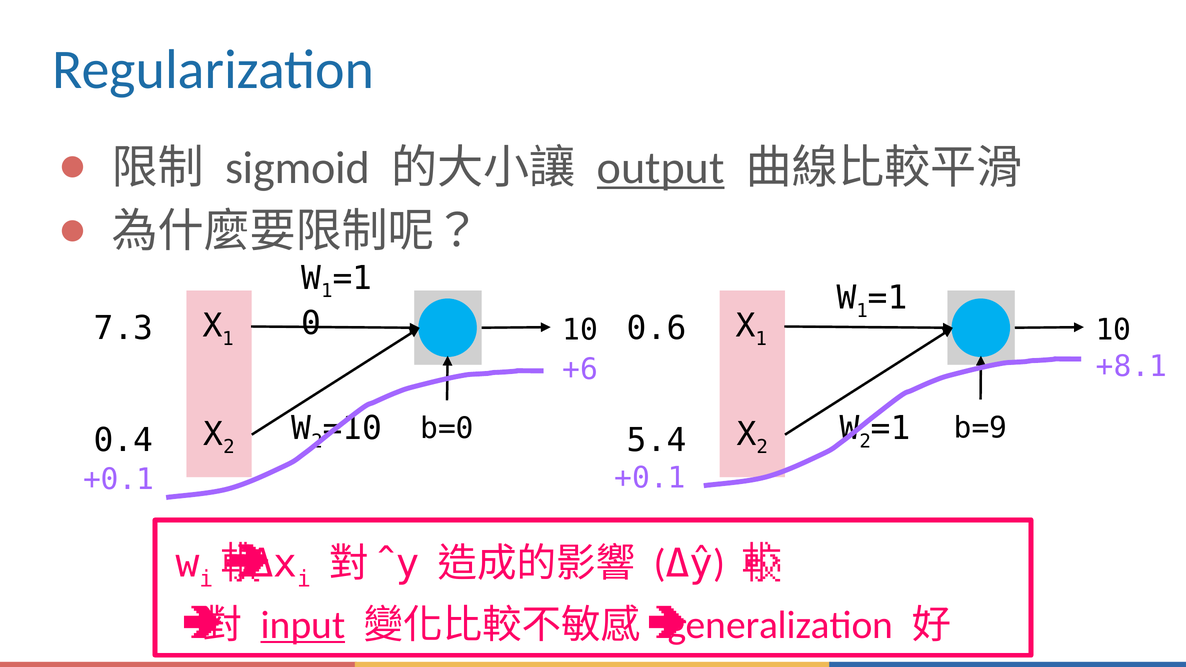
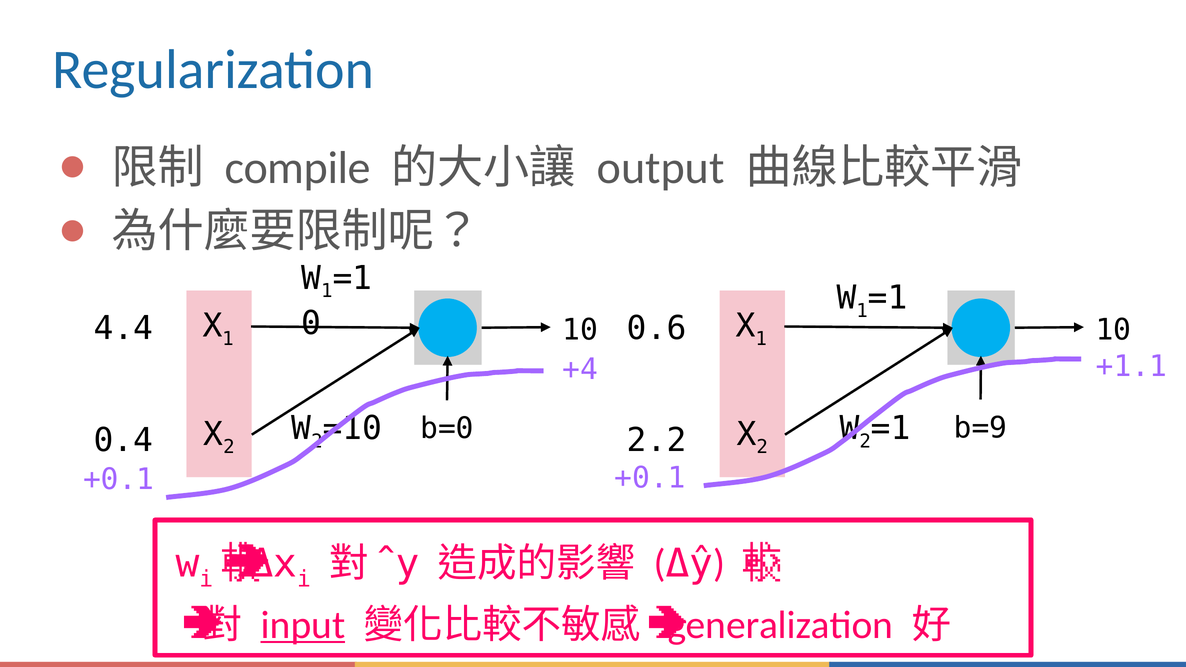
sigmoid: sigmoid -> compile
output underline: present -> none
7.3: 7.3 -> 4.4
+8.1: +8.1 -> +1.1
+6: +6 -> +4
5.4: 5.4 -> 2.2
